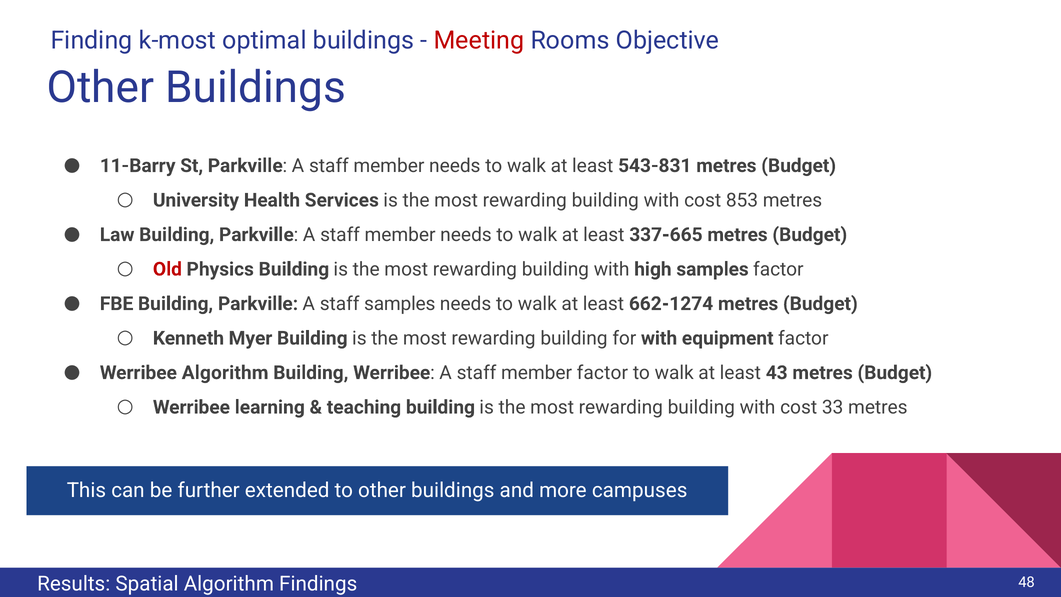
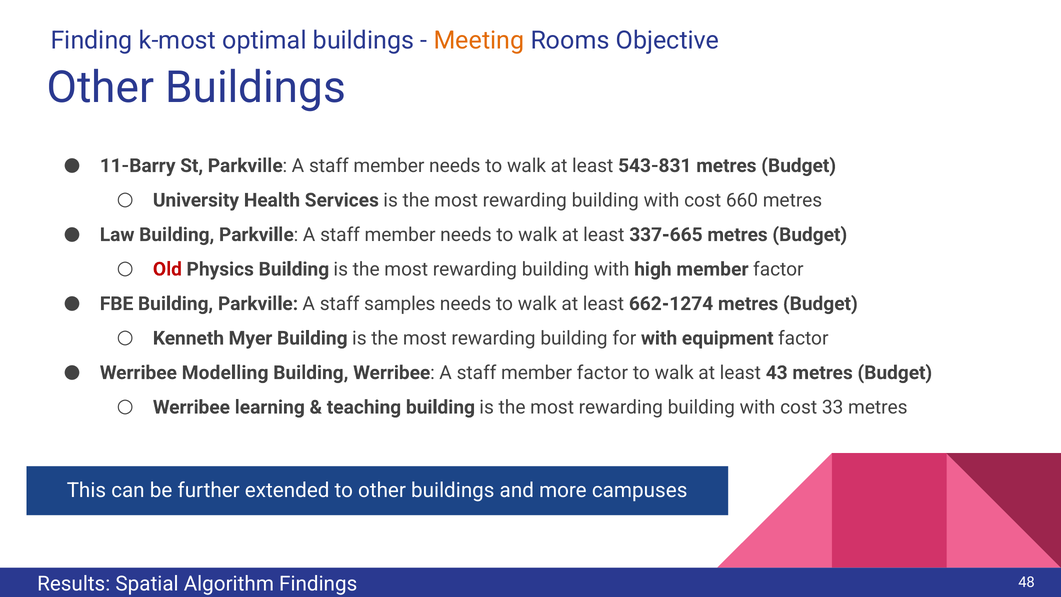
Meeting colour: red -> orange
853: 853 -> 660
high samples: samples -> member
Werribee Algorithm: Algorithm -> Modelling
